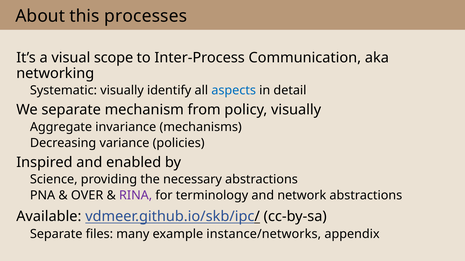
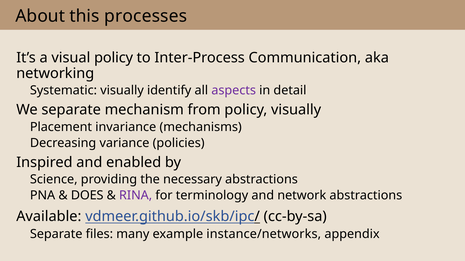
visual scope: scope -> policy
aspects colour: blue -> purple
Aggregate: Aggregate -> Placement
OVER: OVER -> DOES
